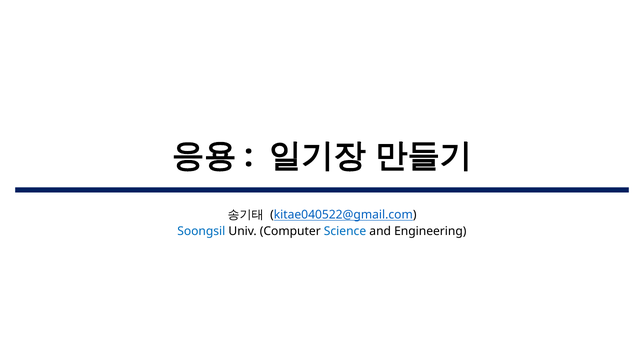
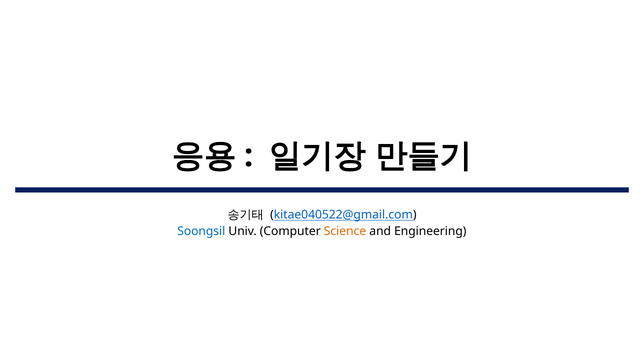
Science colour: blue -> orange
